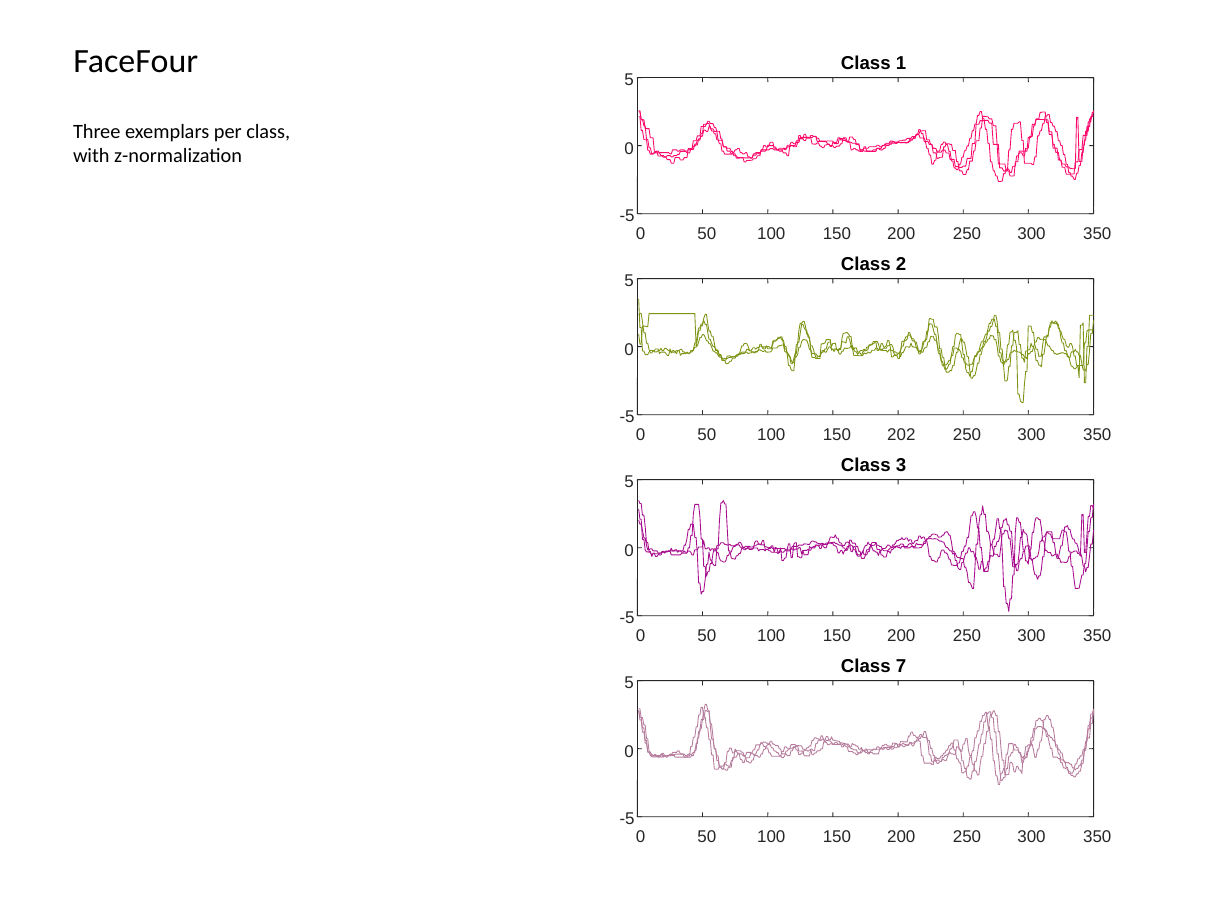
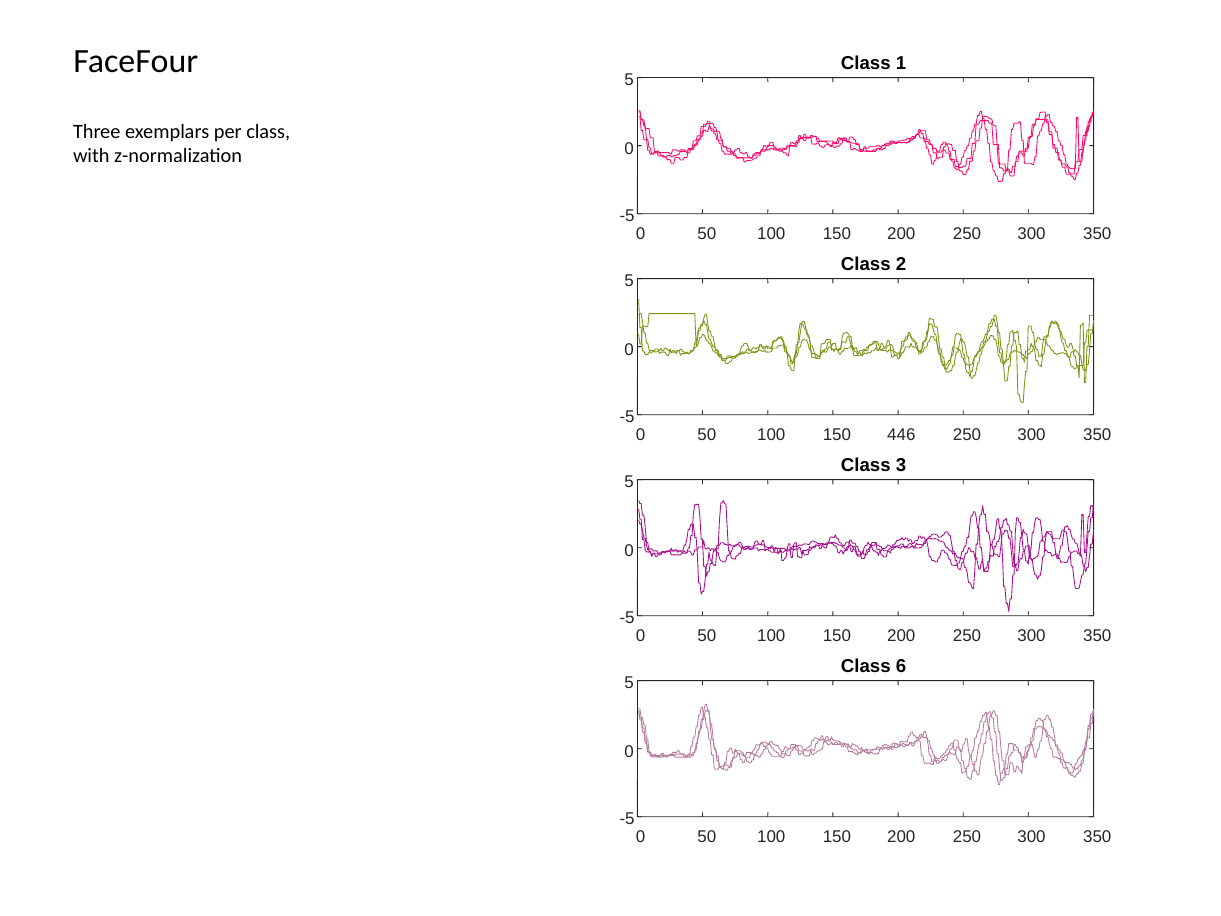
202: 202 -> 446
7: 7 -> 6
